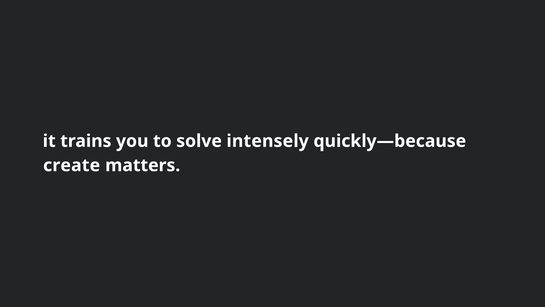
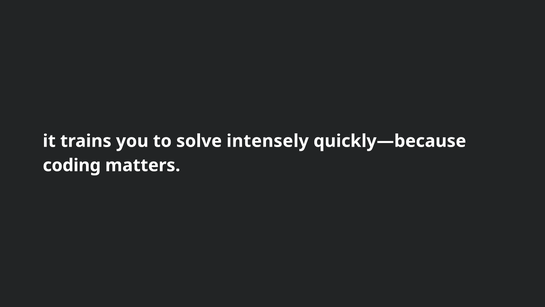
create: create -> coding
